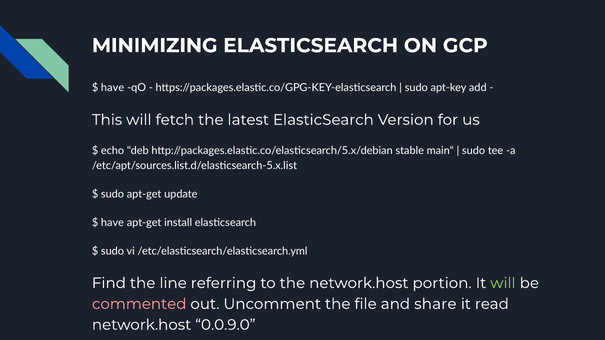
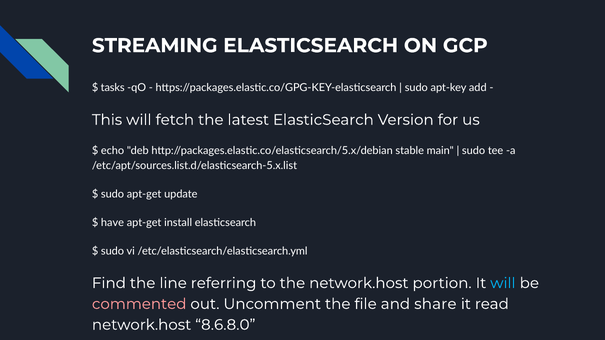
MINIMIZING: MINIMIZING -> STREAMING
have at (113, 88): have -> tasks
will at (503, 283) colour: light green -> light blue
0.0.9.0: 0.0.9.0 -> 8.6.8.0
